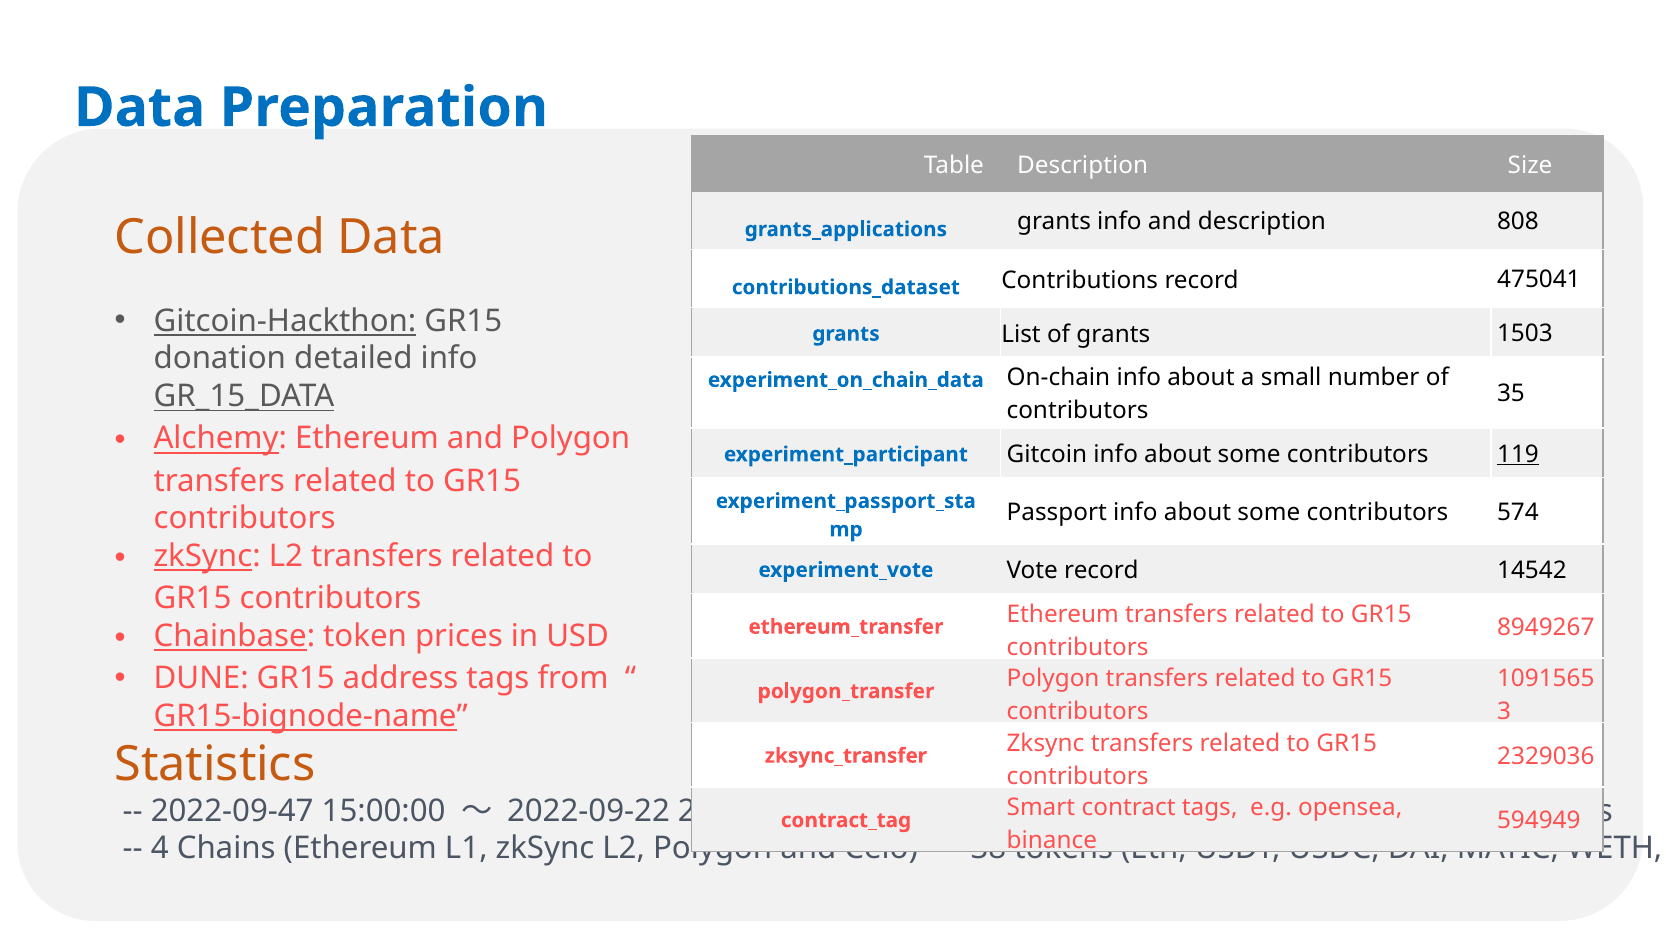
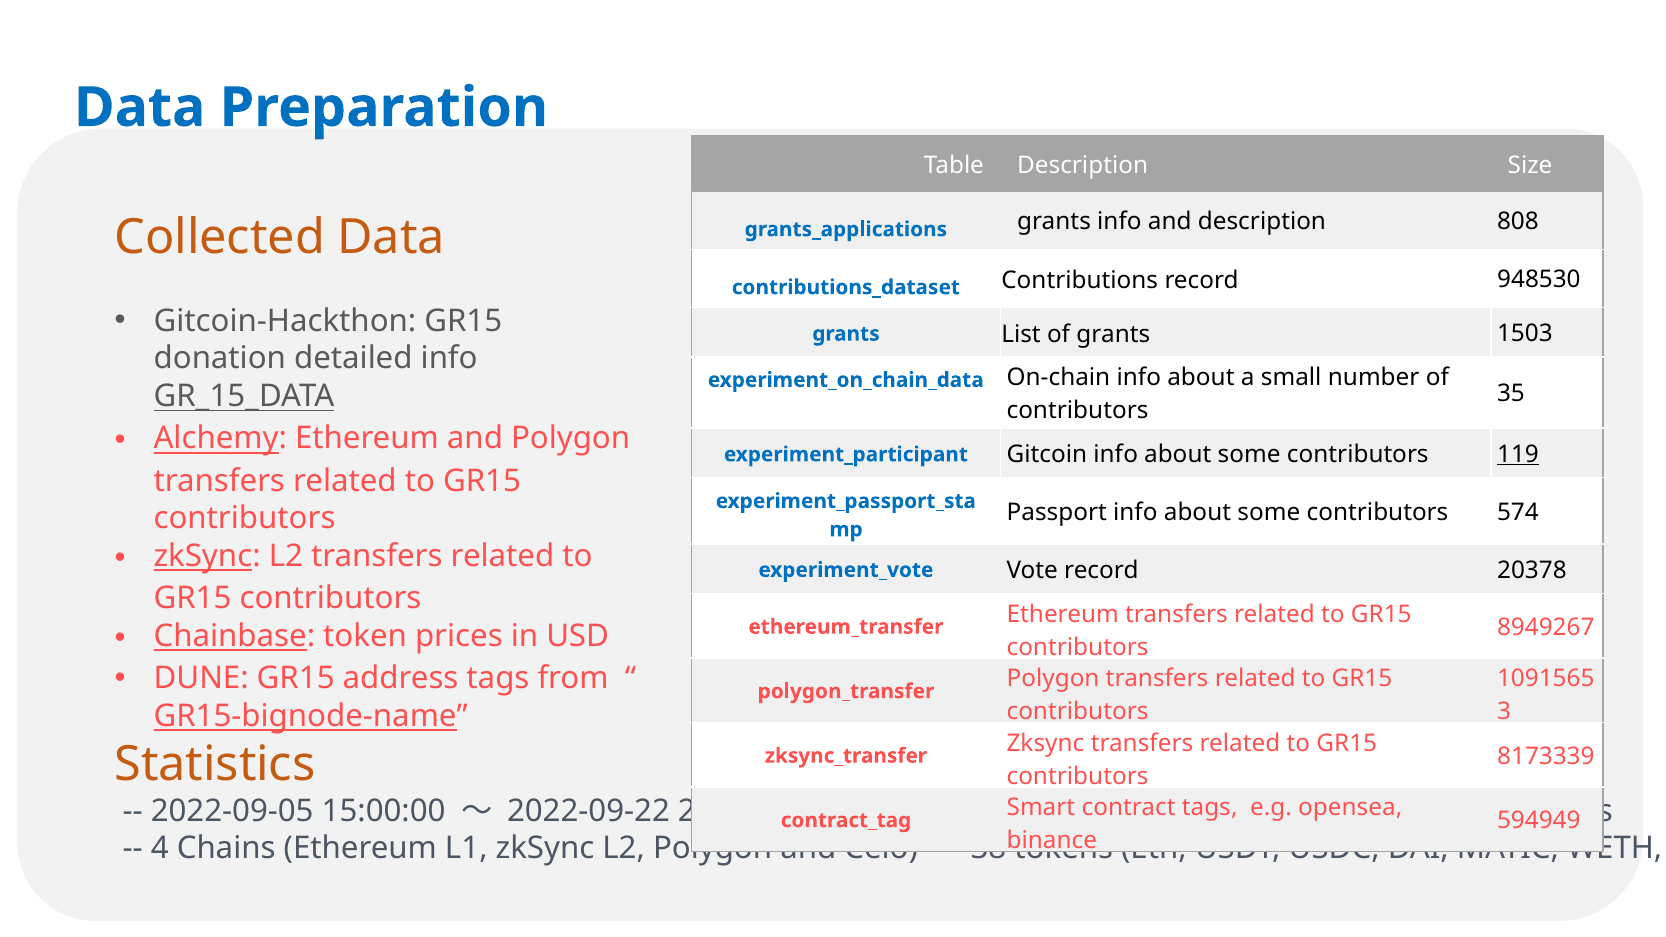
475041: 475041 -> 948530
Gitcoin-Hackthon underline: present -> none
14542: 14542 -> 20378
2329036: 2329036 -> 8173339
2022-09-47: 2022-09-47 -> 2022-09-05
